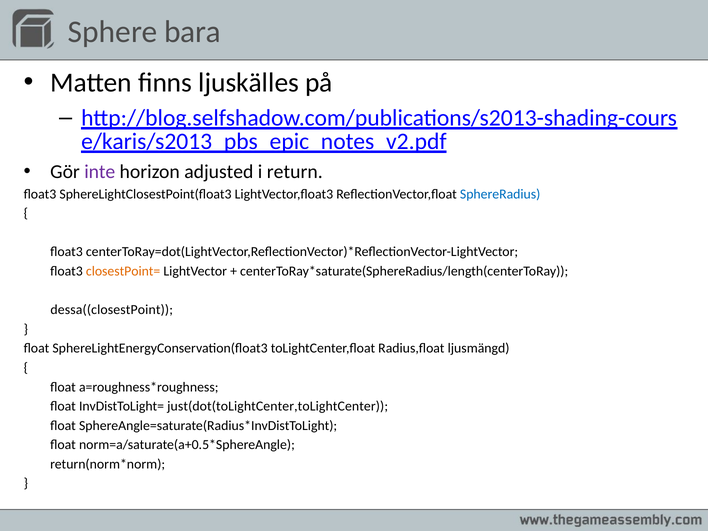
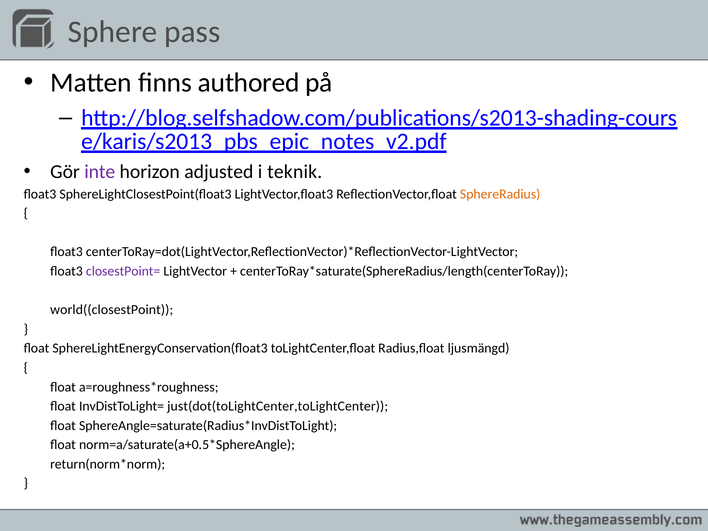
bara: bara -> pass
ljuskälles: ljuskälles -> authored
return: return -> teknik
SphereRadius colour: blue -> orange
closestPoint= colour: orange -> purple
dessa((closestPoint: dessa((closestPoint -> world((closestPoint
